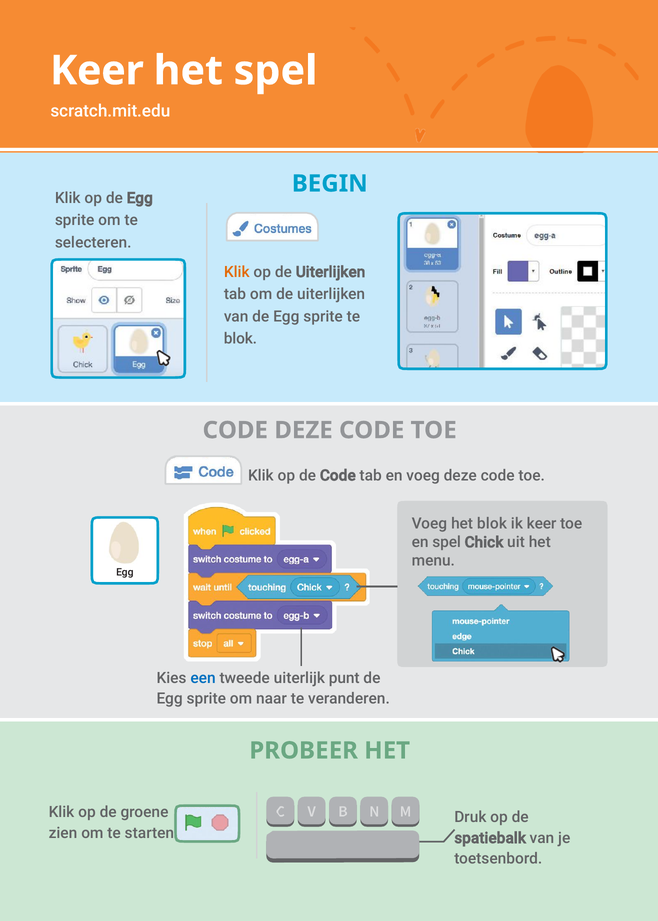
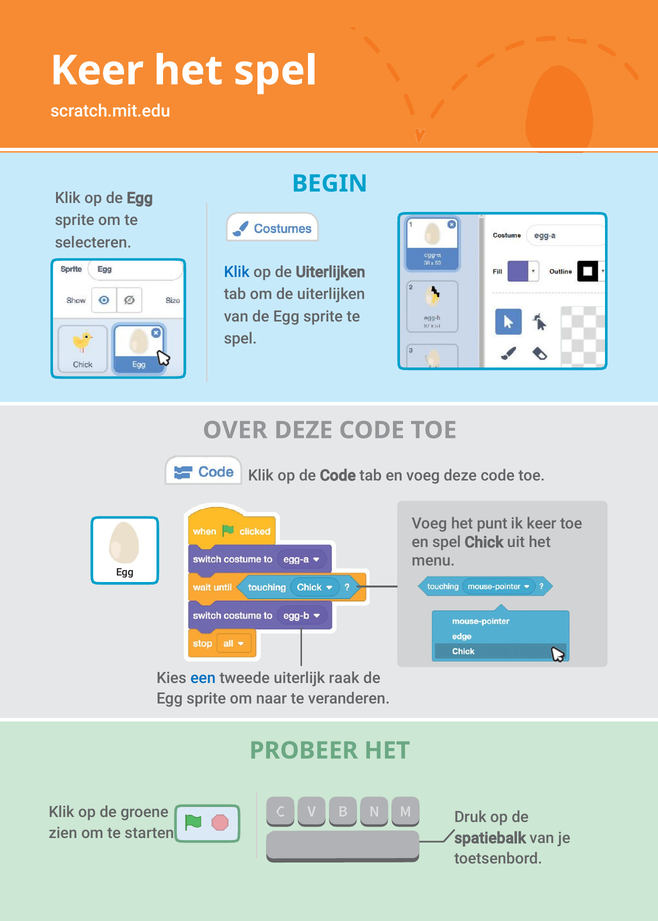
Klik at (237, 272) colour: orange -> blue
blok at (240, 339): blok -> spel
CODE at (235, 430): CODE -> OVER
het blok: blok -> punt
punt: punt -> raak
